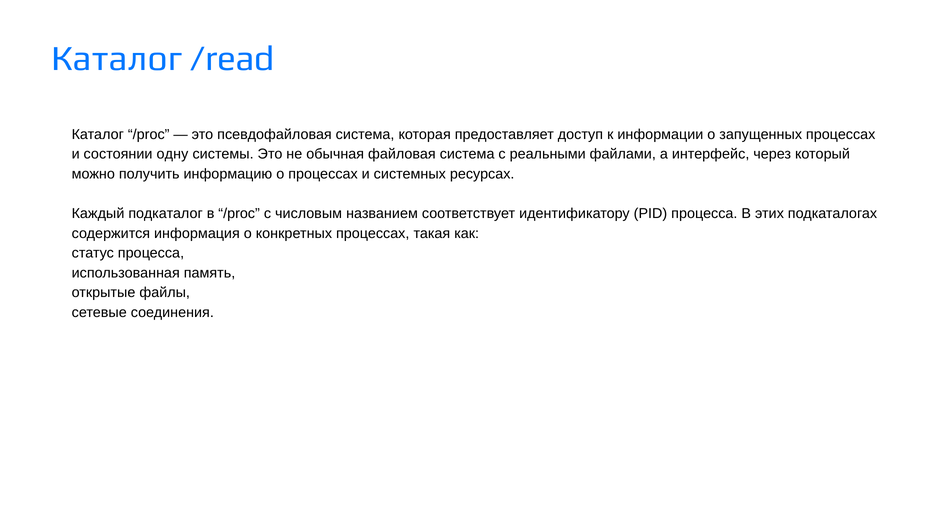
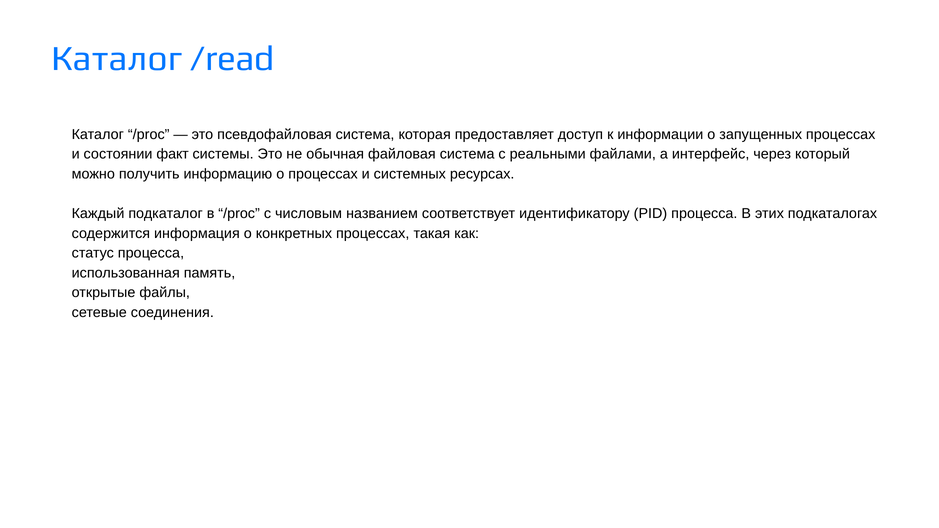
одну: одну -> факт
